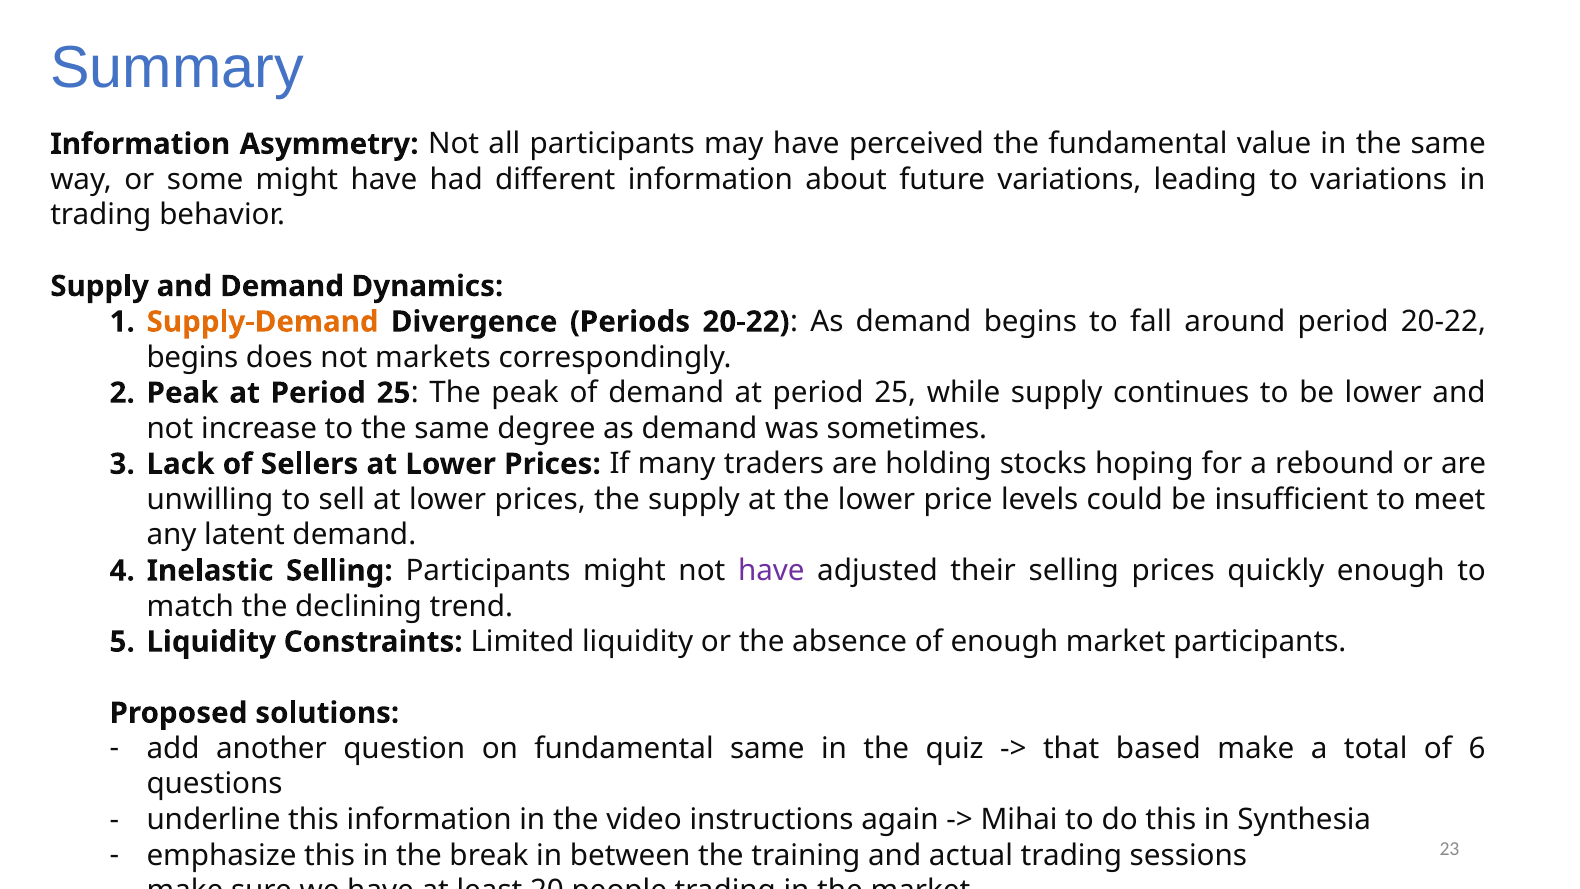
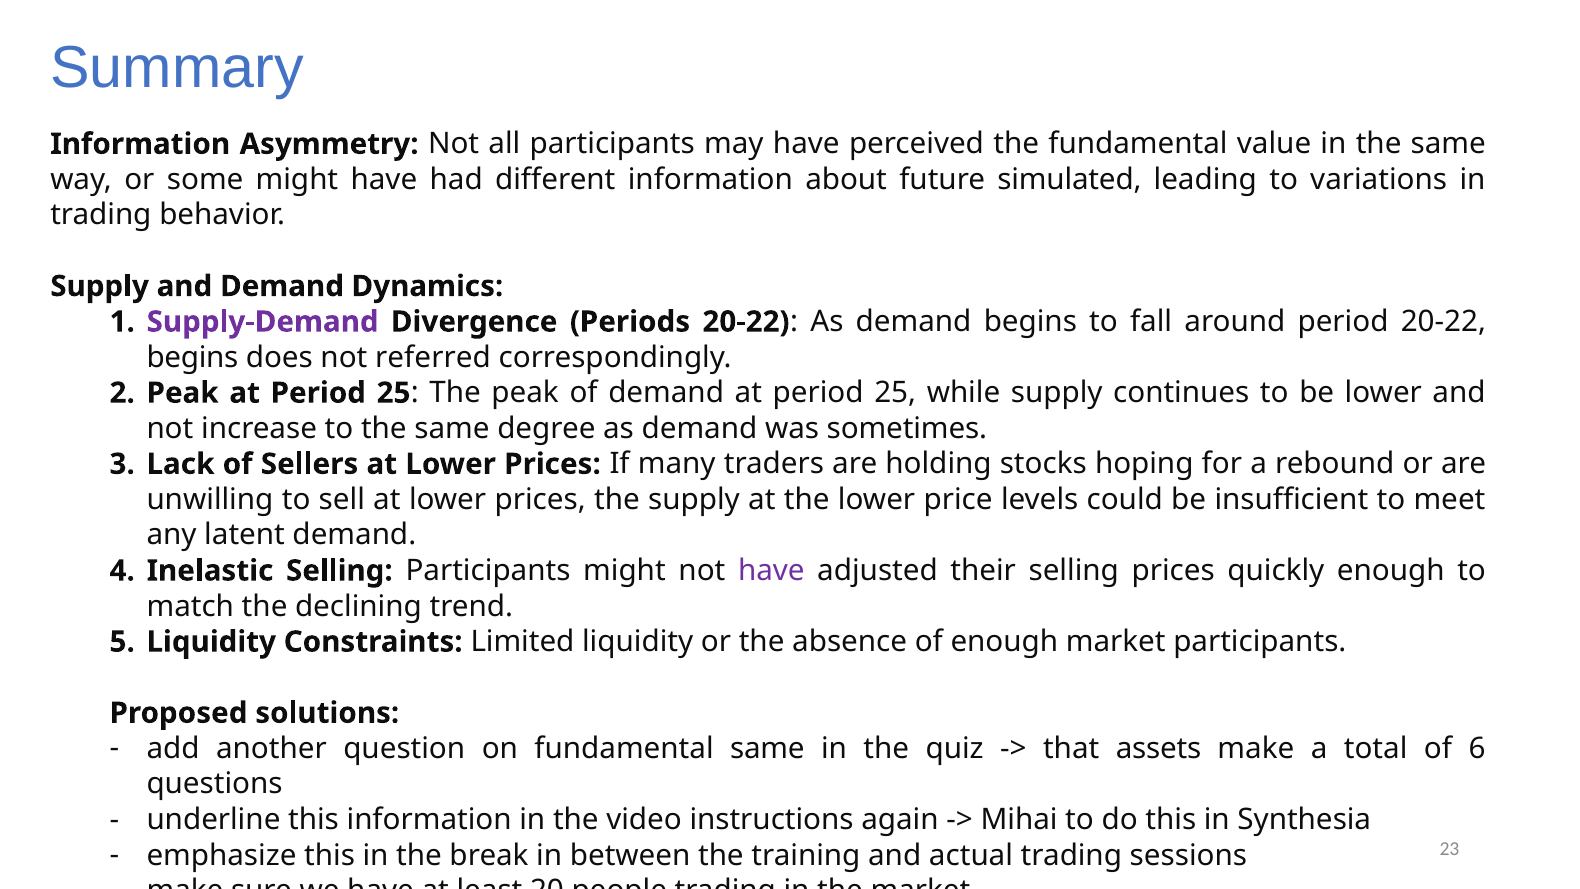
future variations: variations -> simulated
Supply-Demand colour: orange -> purple
markets: markets -> referred
that based: based -> assets
